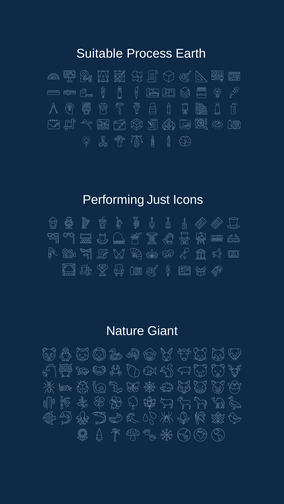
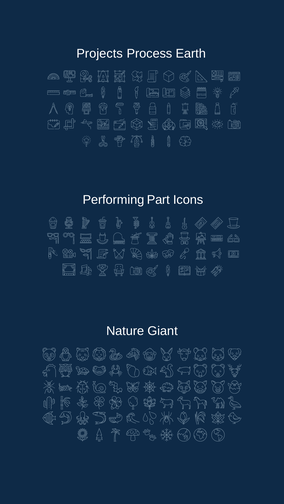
Suitable: Suitable -> Projects
Just: Just -> Part
